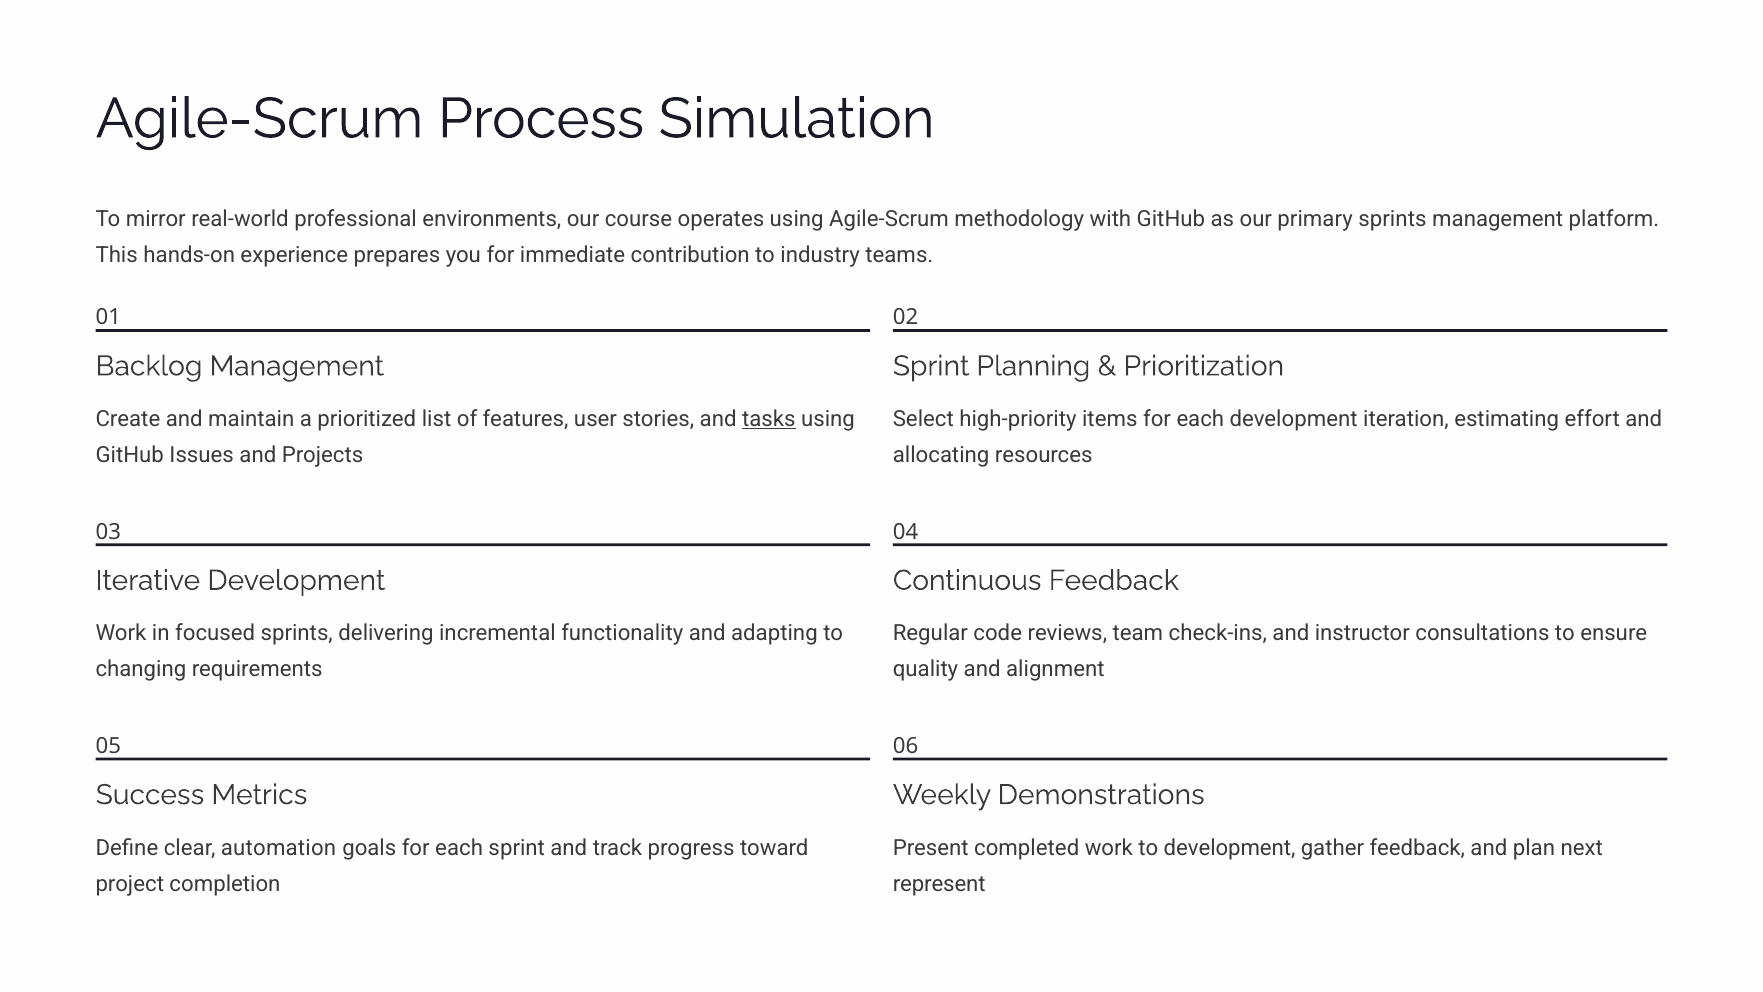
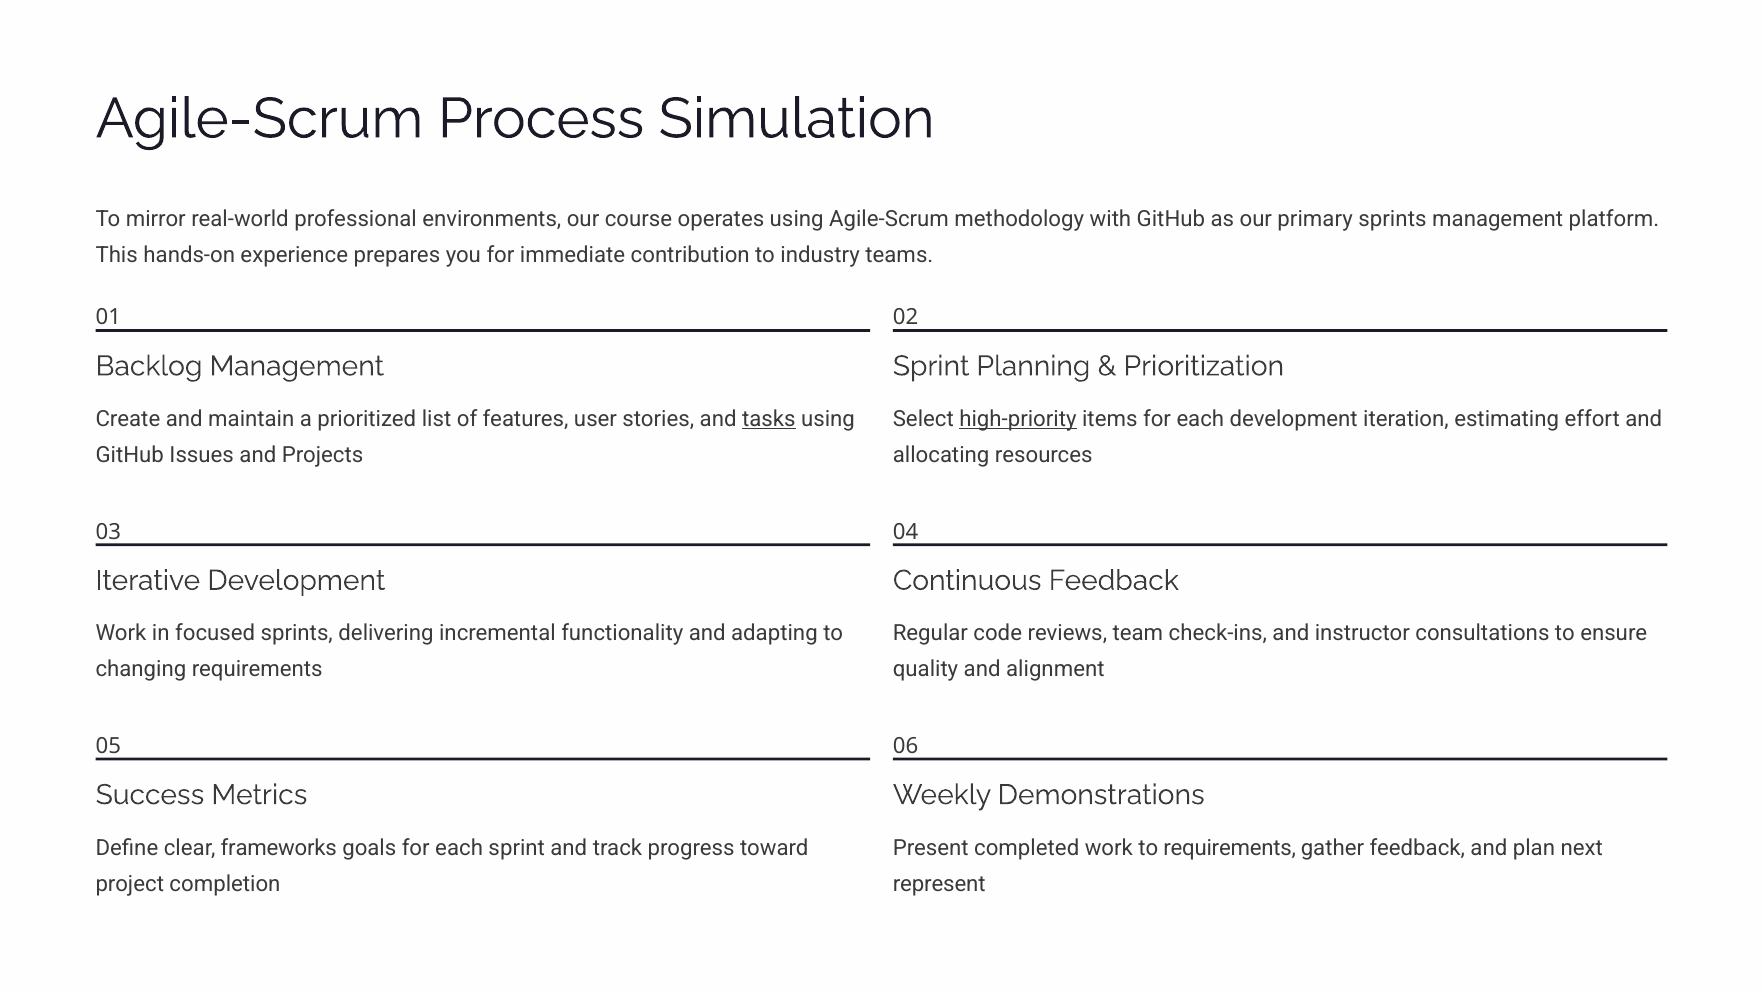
high-priority underline: none -> present
automation: automation -> frameworks
to development: development -> requirements
